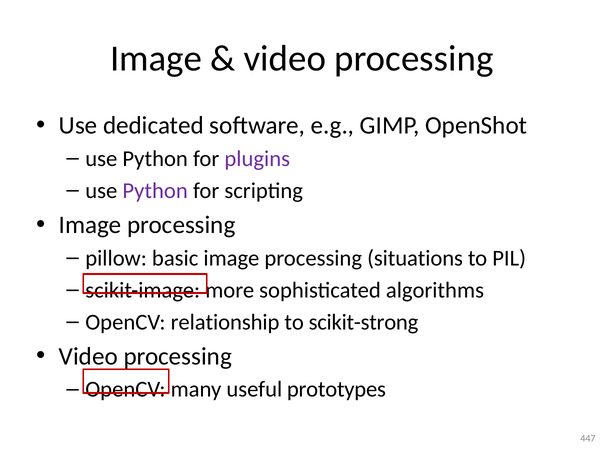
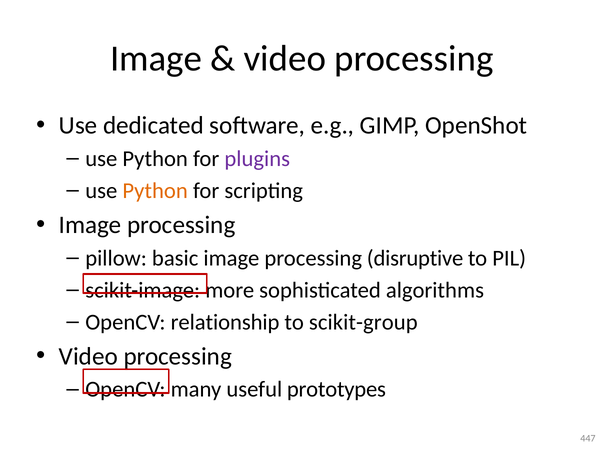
Python at (155, 191) colour: purple -> orange
situations: situations -> disruptive
scikit-strong: scikit-strong -> scikit-group
